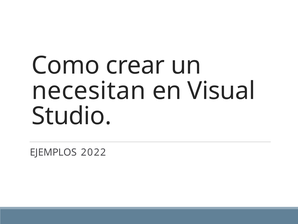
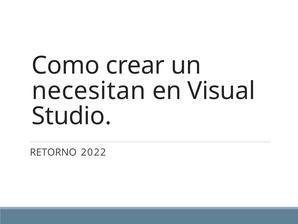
EJEMPLOS: EJEMPLOS -> RETORNO
